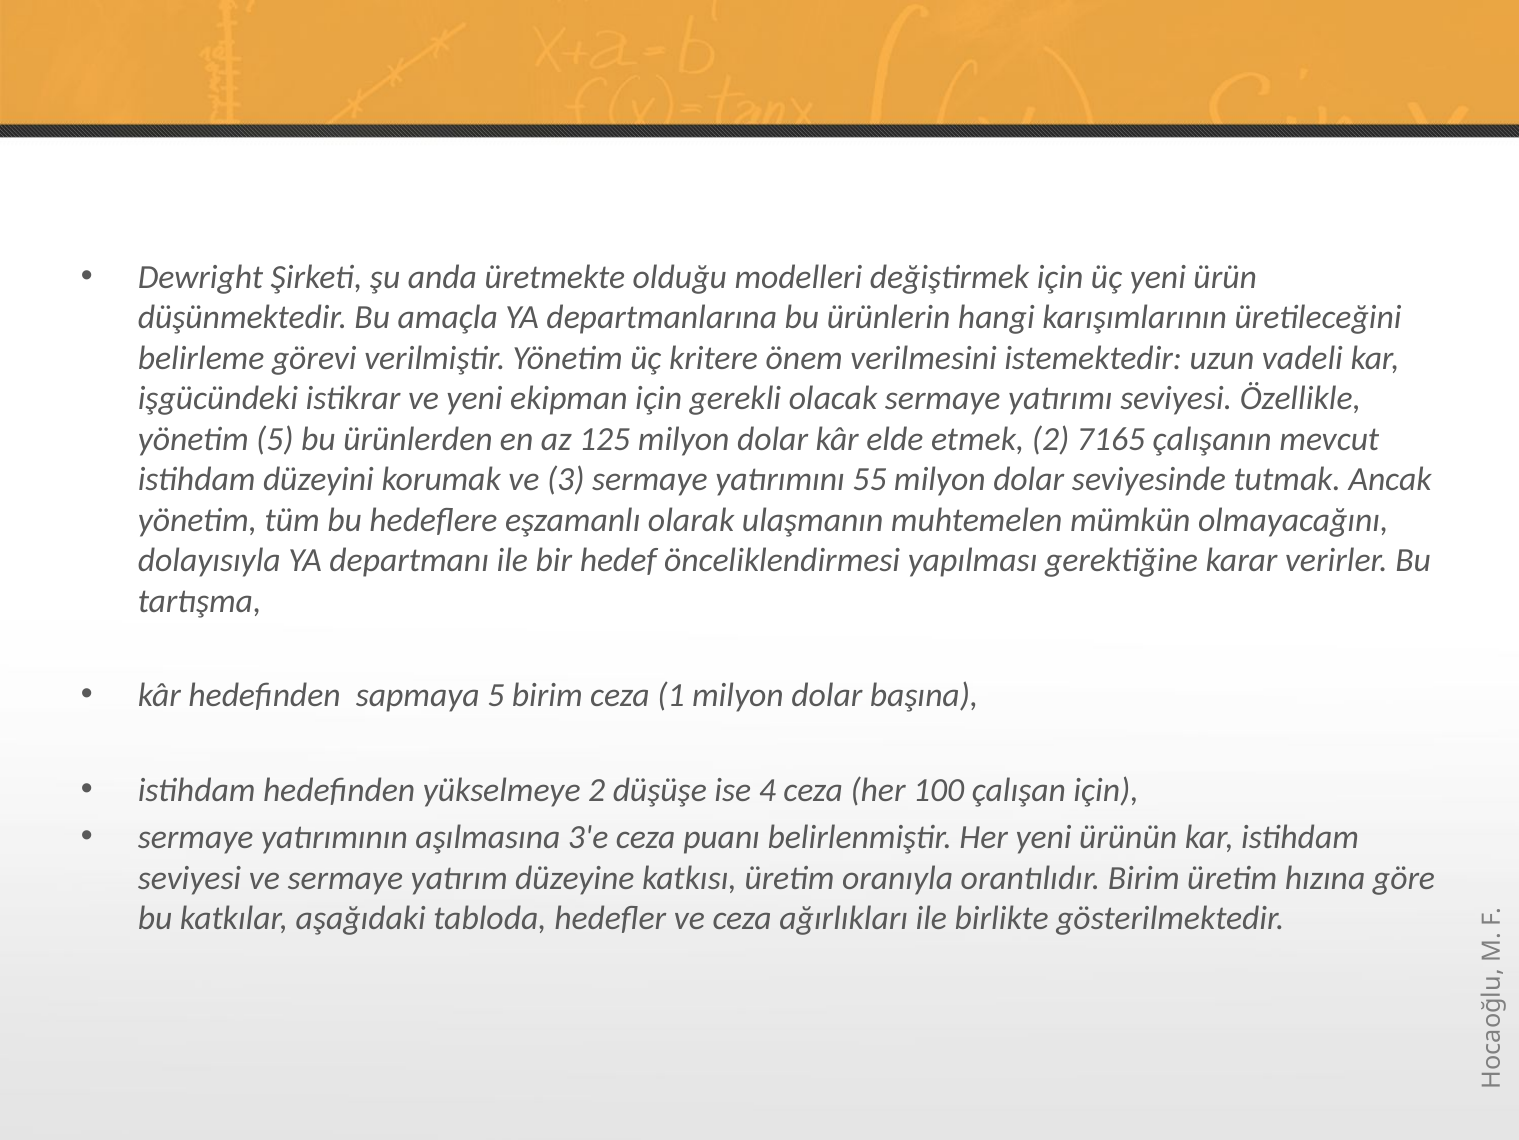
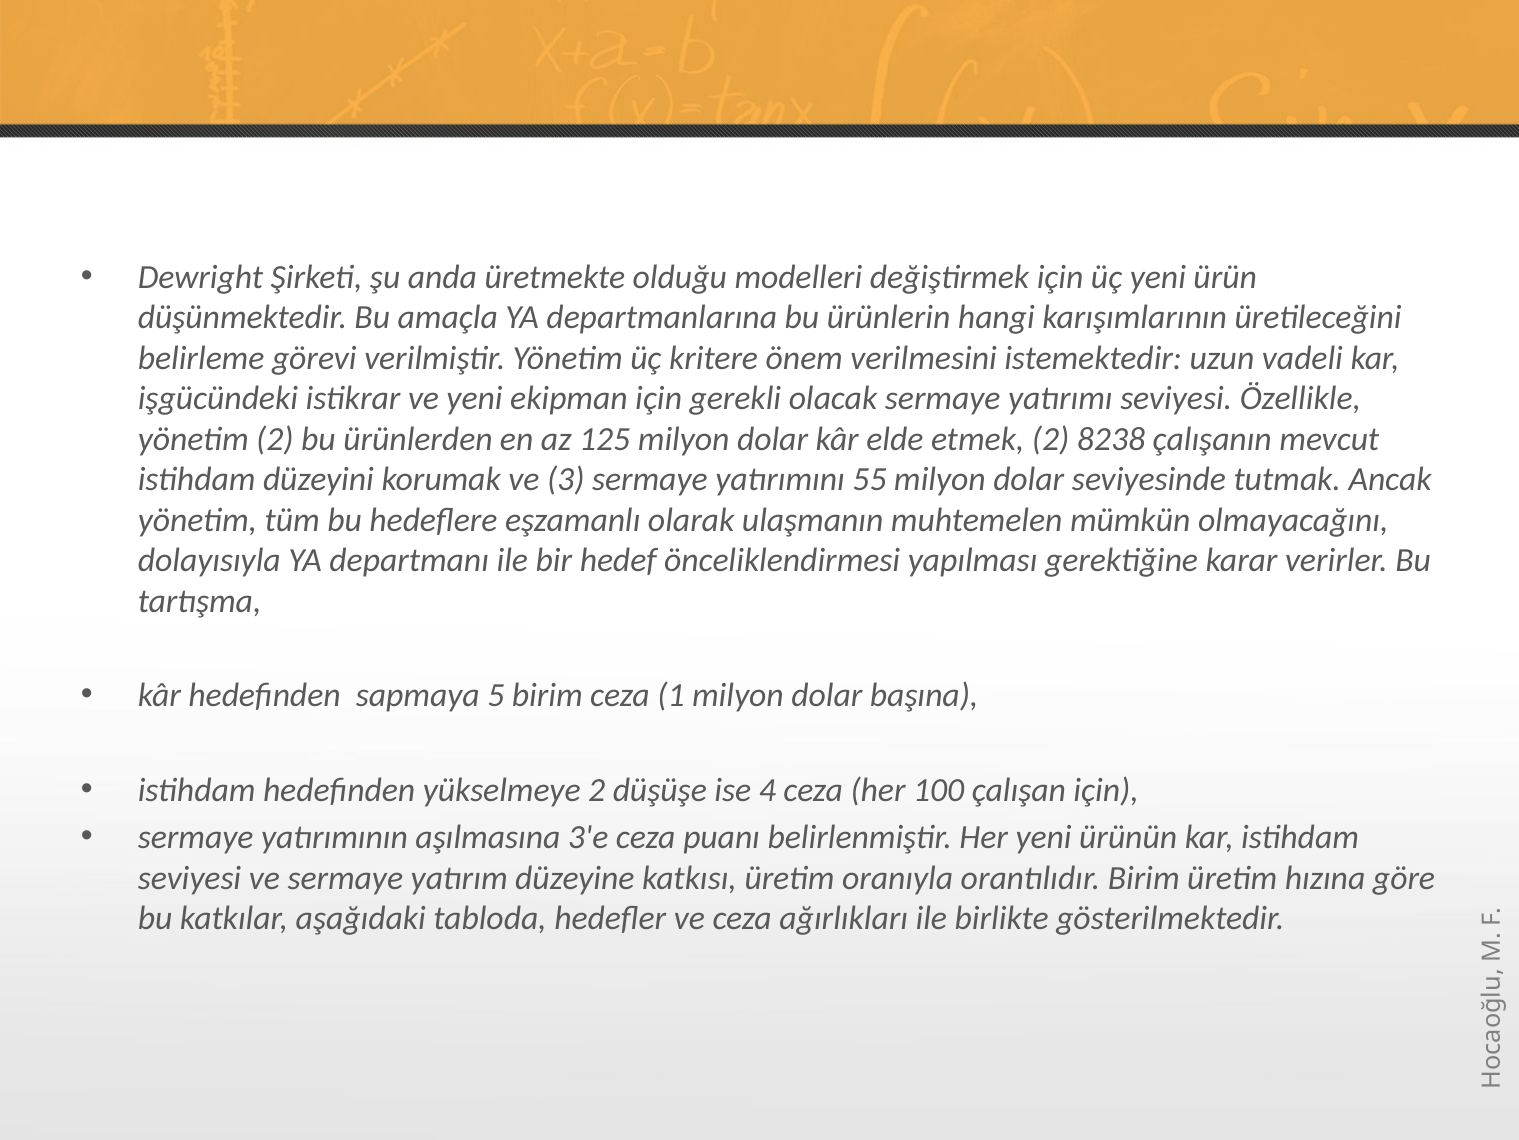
yönetim 5: 5 -> 2
7165: 7165 -> 8238
